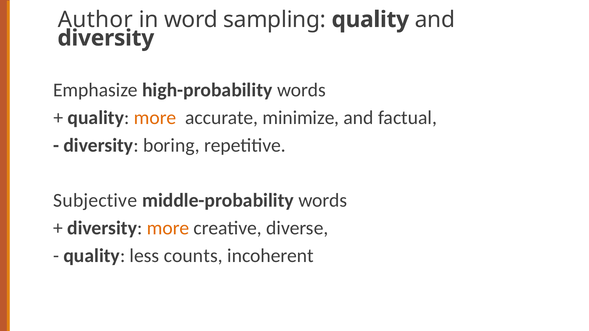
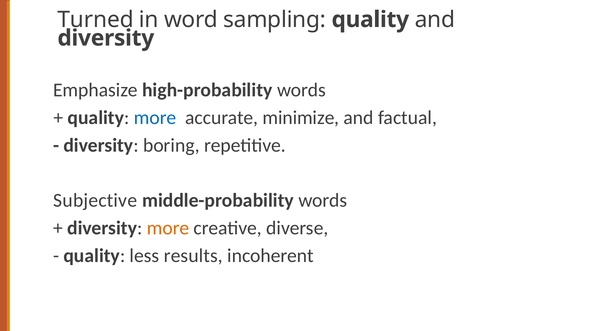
Author: Author -> Turned
more at (155, 118) colour: orange -> blue
counts: counts -> results
